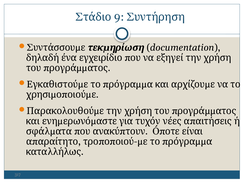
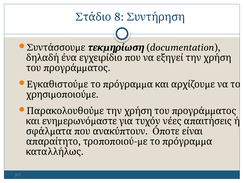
9: 9 -> 8
